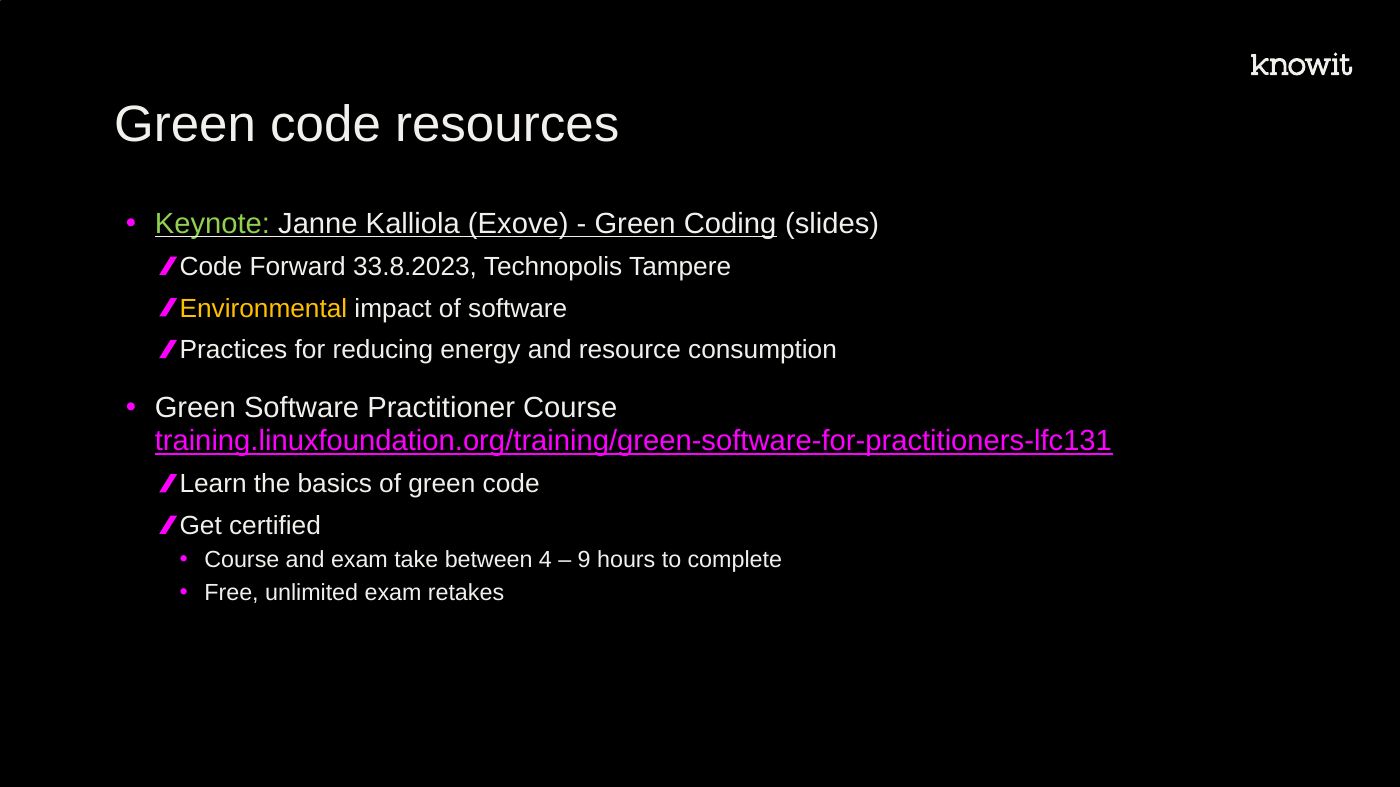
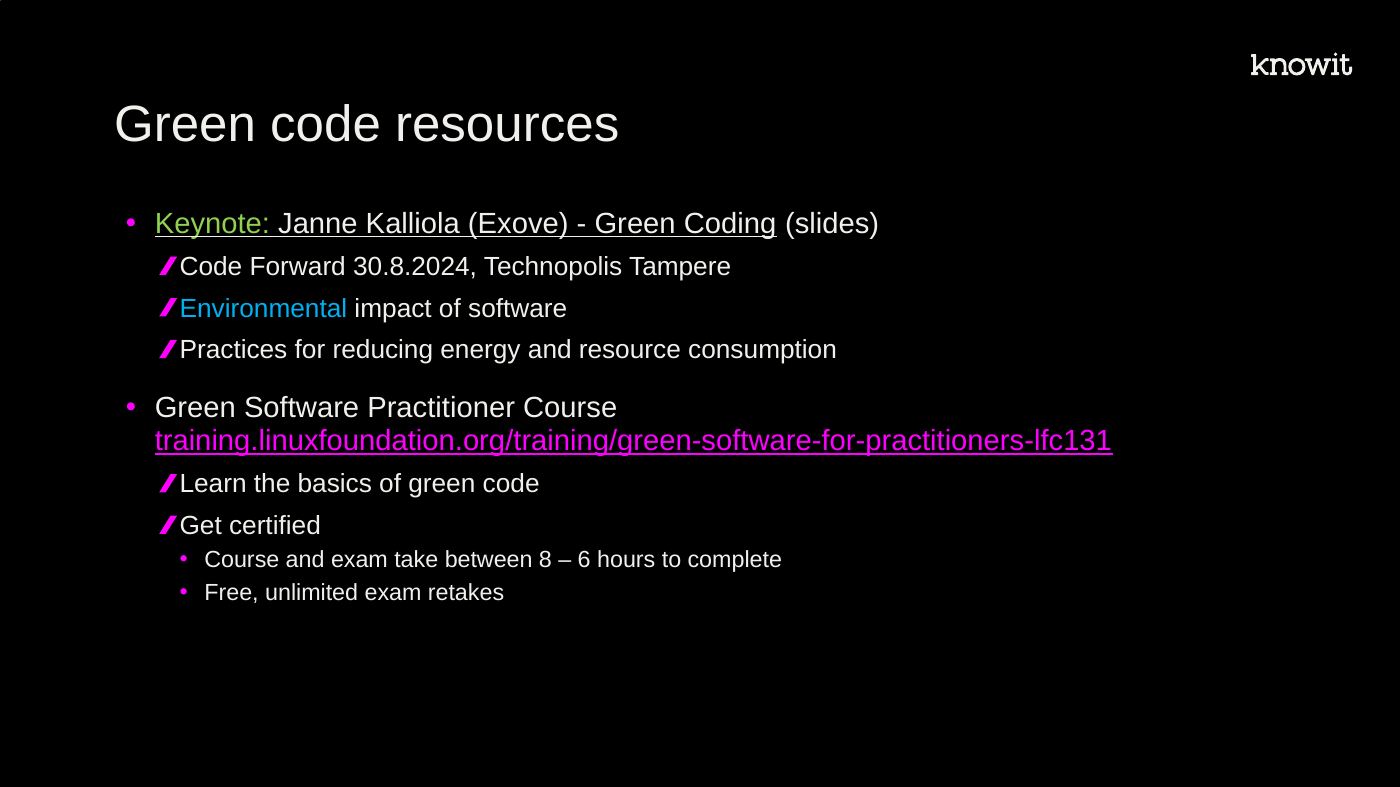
33.8.2023: 33.8.2023 -> 30.8.2024
Environmental colour: yellow -> light blue
4: 4 -> 8
9: 9 -> 6
